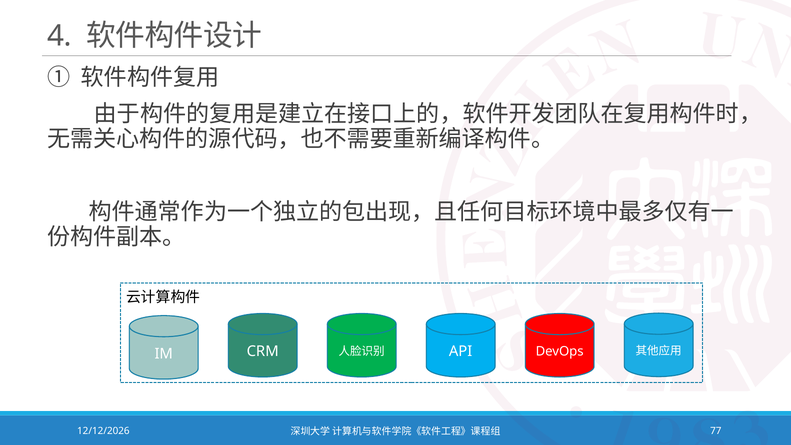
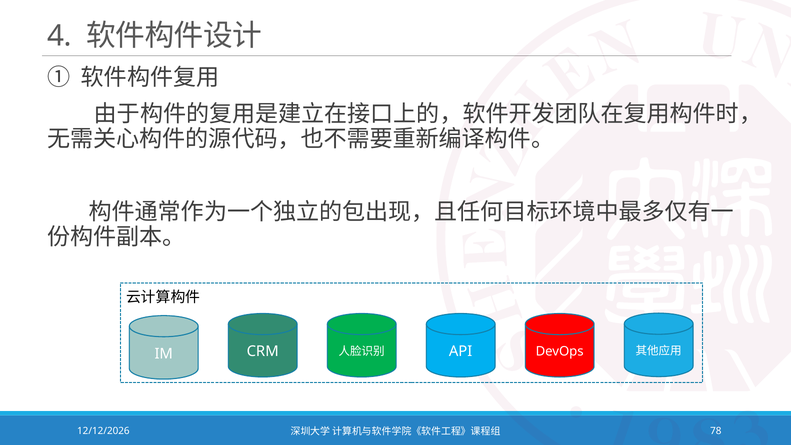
77: 77 -> 78
